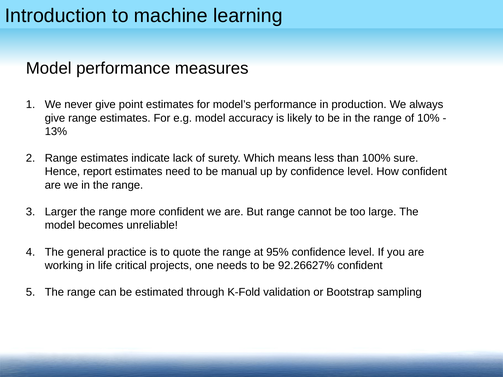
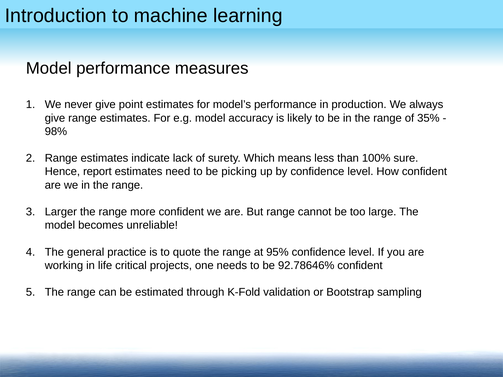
10%: 10% -> 35%
13%: 13% -> 98%
manual: manual -> picking
92.26627%: 92.26627% -> 92.78646%
